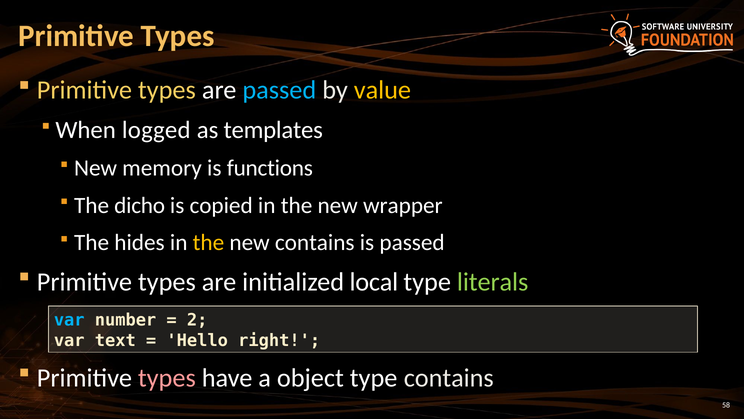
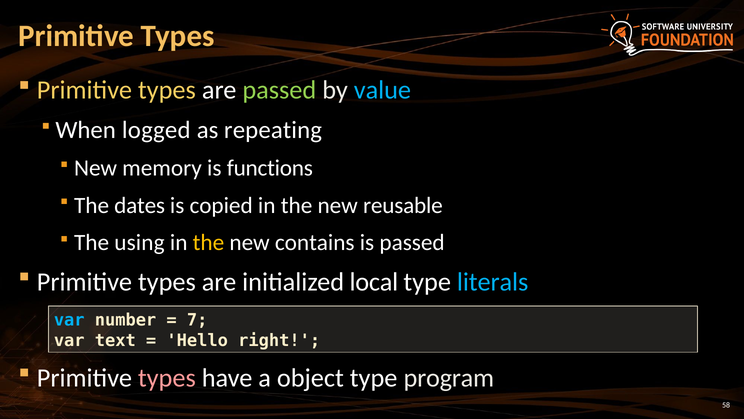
passed at (279, 90) colour: light blue -> light green
value colour: yellow -> light blue
templates: templates -> repeating
dicho: dicho -> dates
wrapper: wrapper -> reusable
hides: hides -> using
literals colour: light green -> light blue
2: 2 -> 7
type contains: contains -> program
